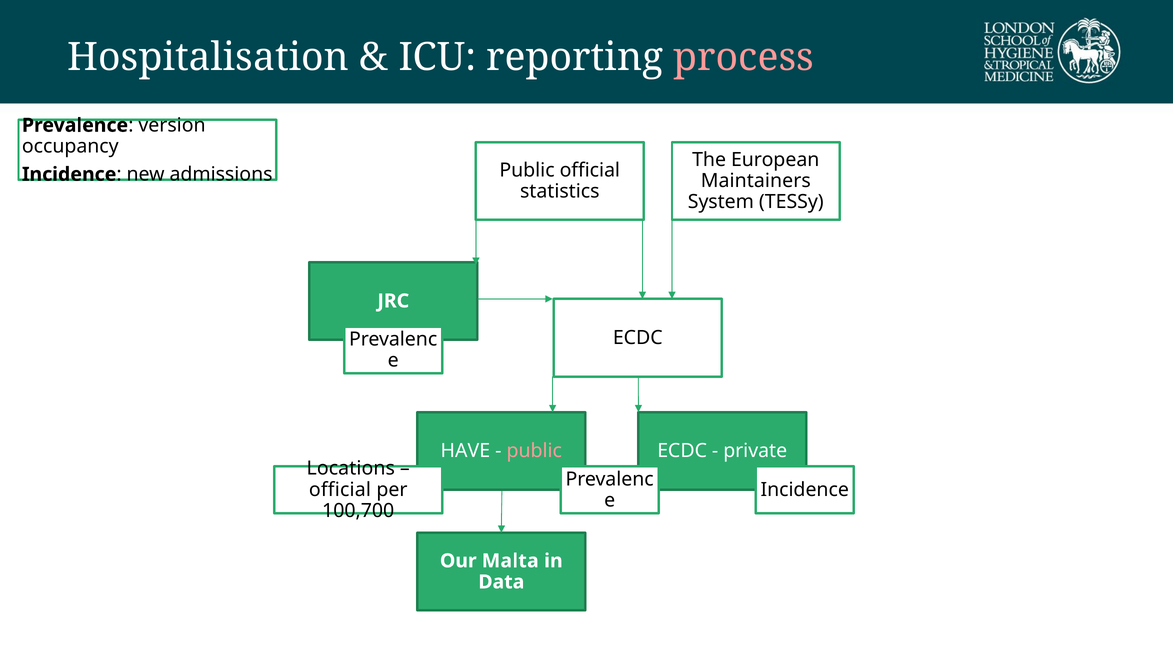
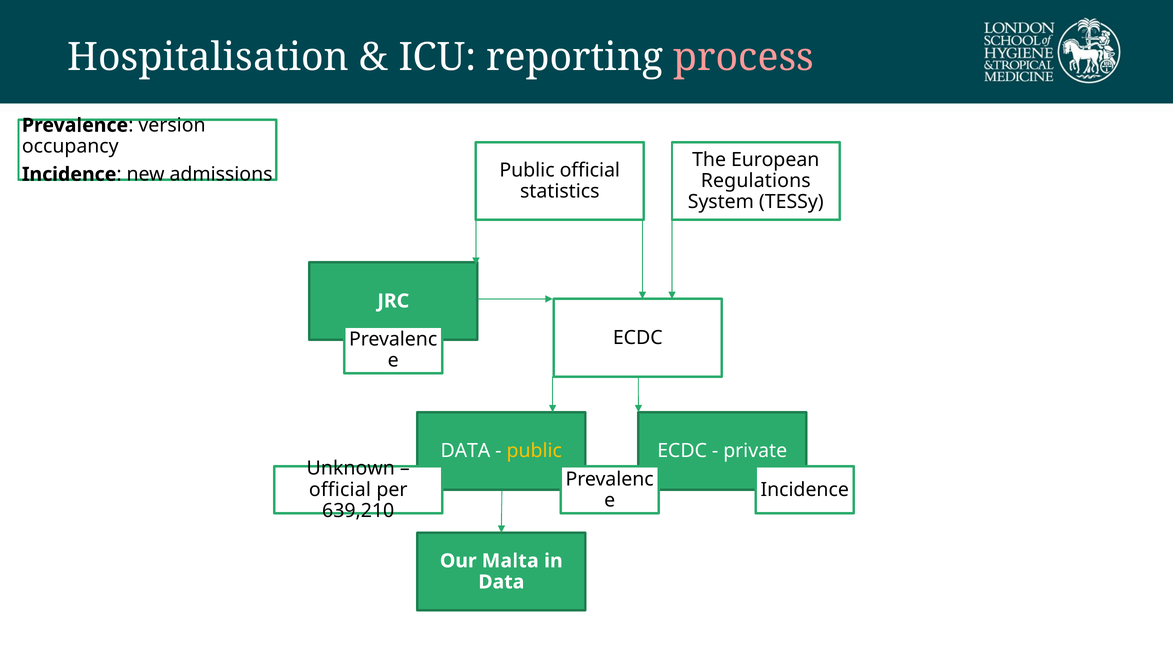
Maintainers: Maintainers -> Regulations
HAVE at (465, 451): HAVE -> DATA
public at (534, 451) colour: pink -> yellow
Locations: Locations -> Unknown
100,700: 100,700 -> 639,210
